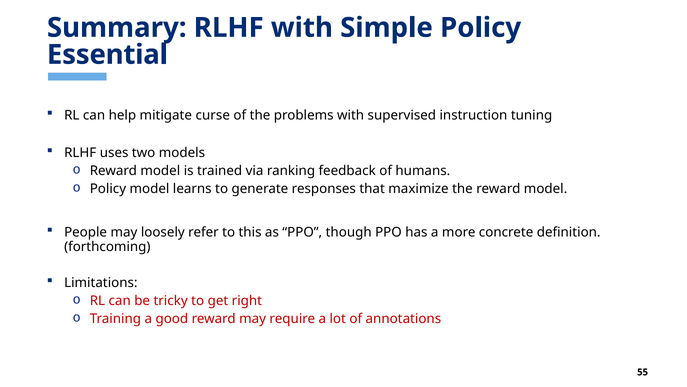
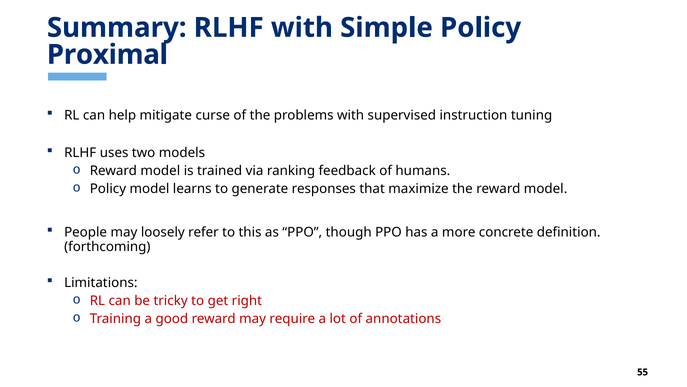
Essential: Essential -> Proximal
